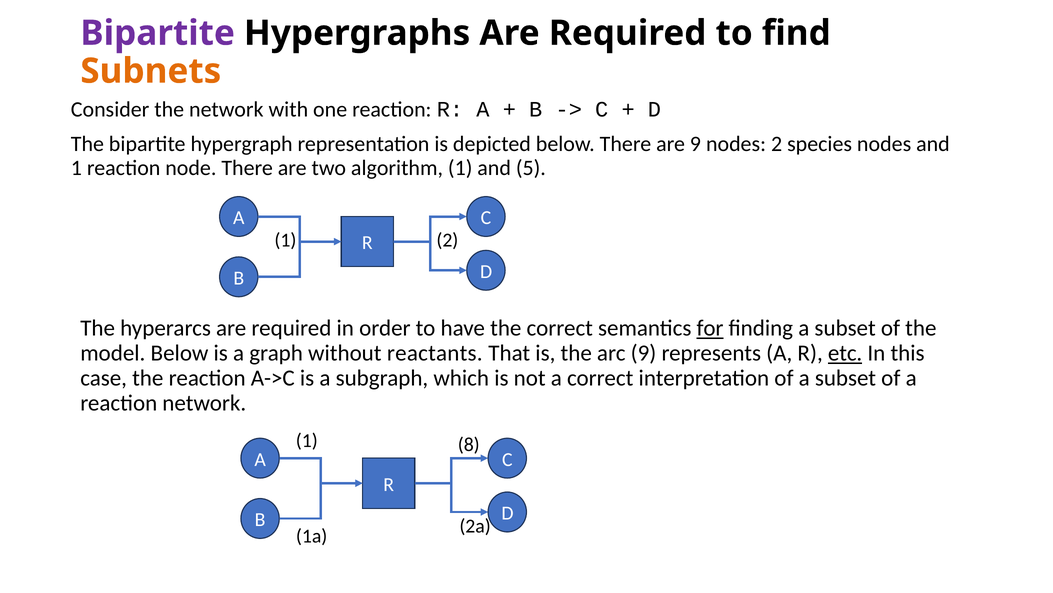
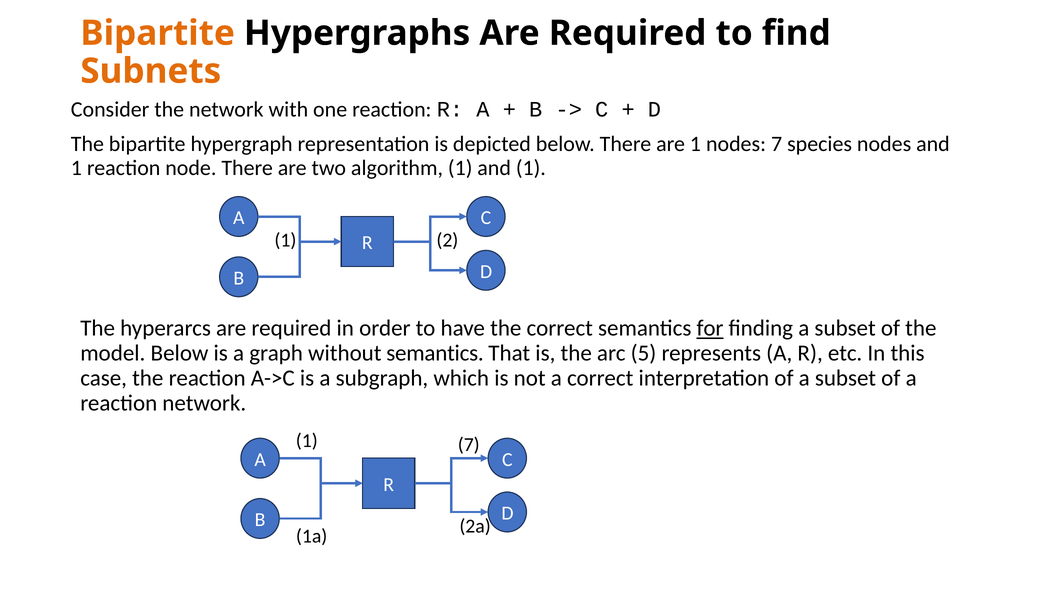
Bipartite at (158, 33) colour: purple -> orange
are 9: 9 -> 1
nodes 2: 2 -> 7
1 and 5: 5 -> 1
without reactants: reactants -> semantics
arc 9: 9 -> 5
etc underline: present -> none
1 8: 8 -> 7
